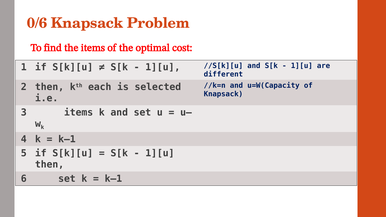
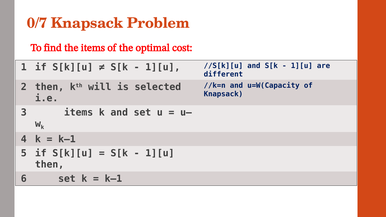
0/6: 0/6 -> 0/7
each: each -> will
